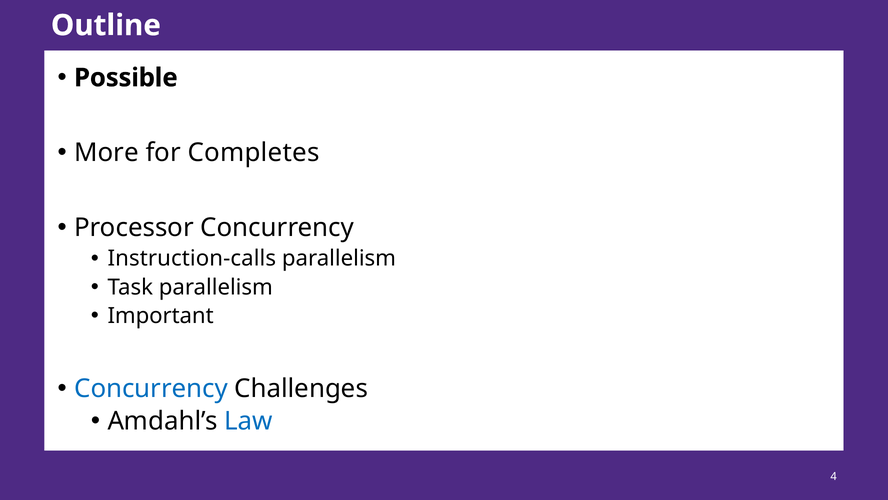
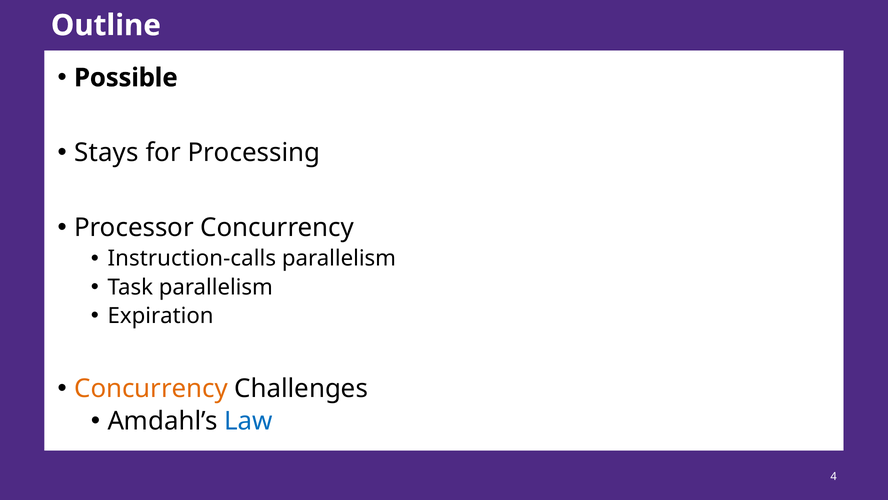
More: More -> Stays
Completes: Completes -> Processing
Important: Important -> Expiration
Concurrency at (151, 388) colour: blue -> orange
